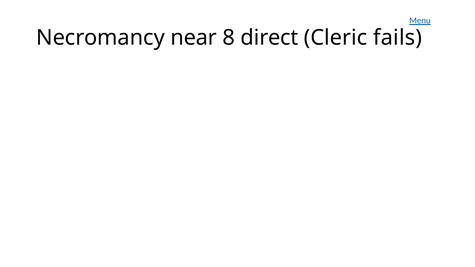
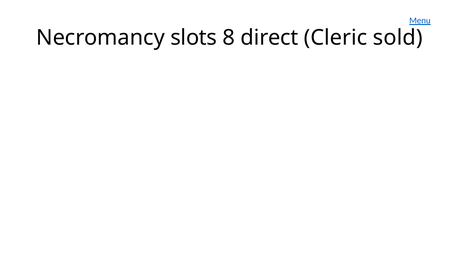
near: near -> slots
fails: fails -> sold
